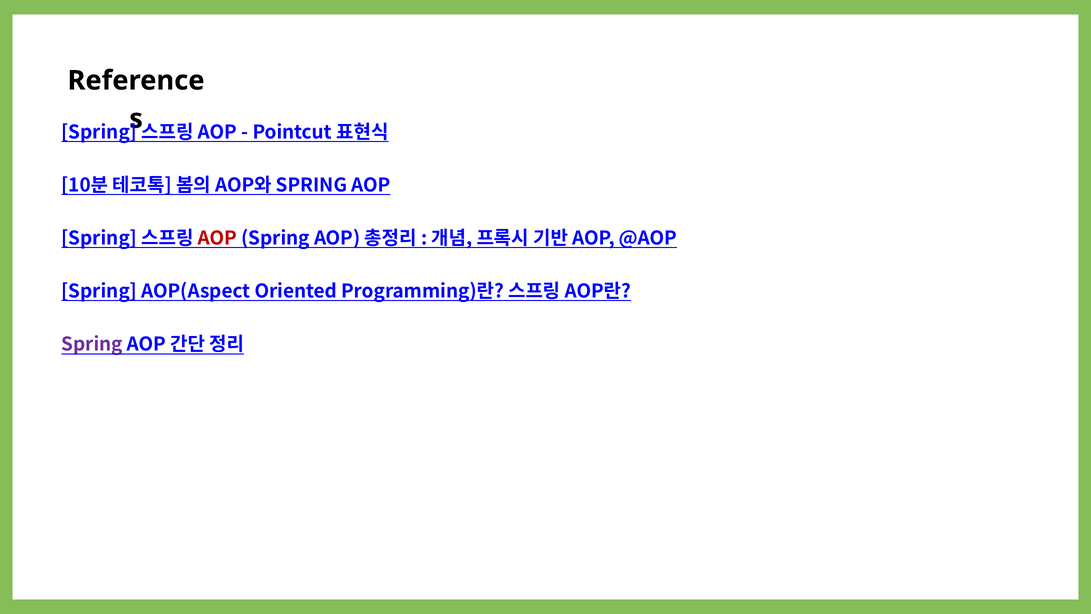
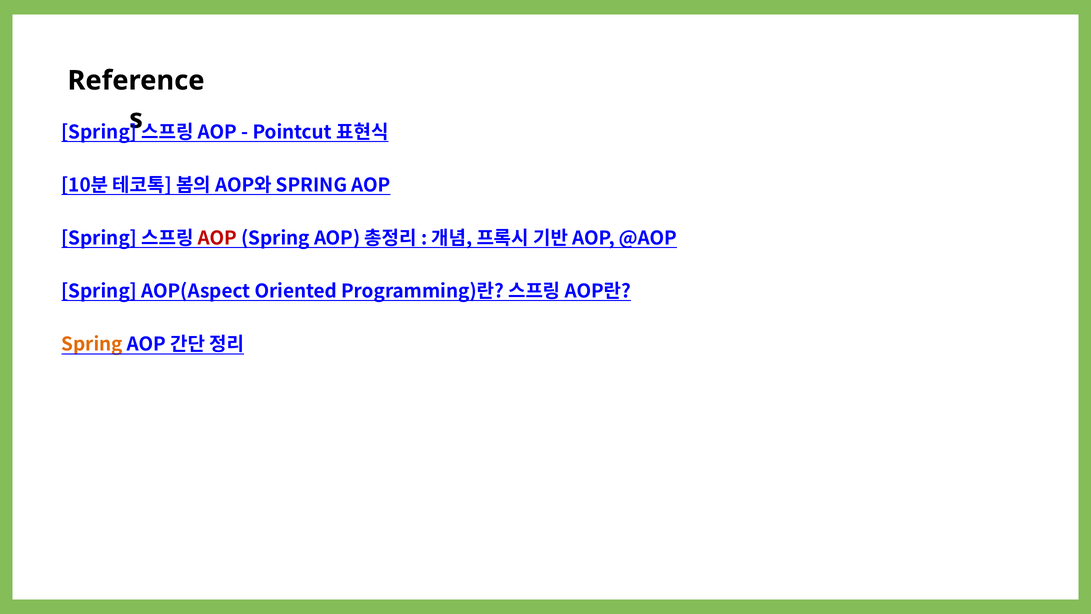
Spring at (92, 344) colour: purple -> orange
